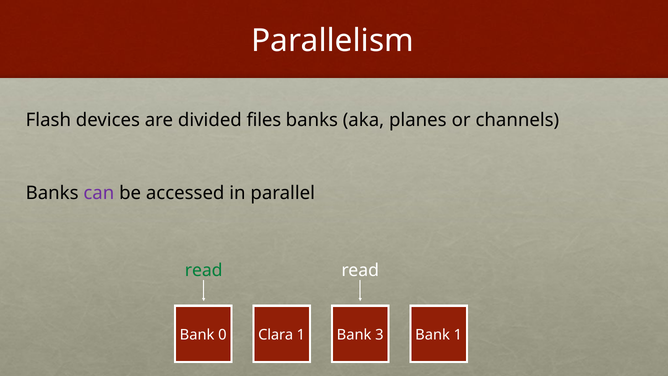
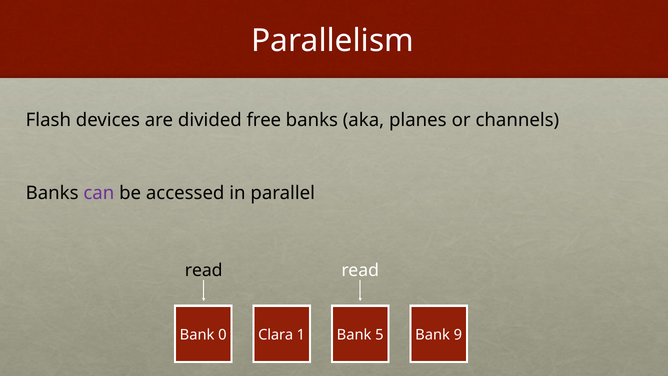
files: files -> free
read at (204, 270) colour: green -> black
3: 3 -> 5
Bank 1: 1 -> 9
